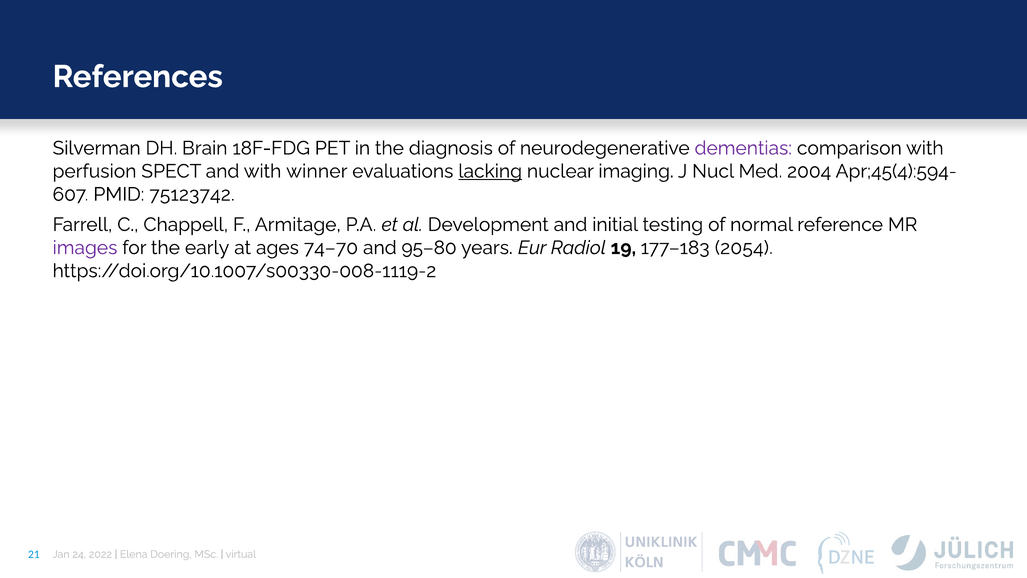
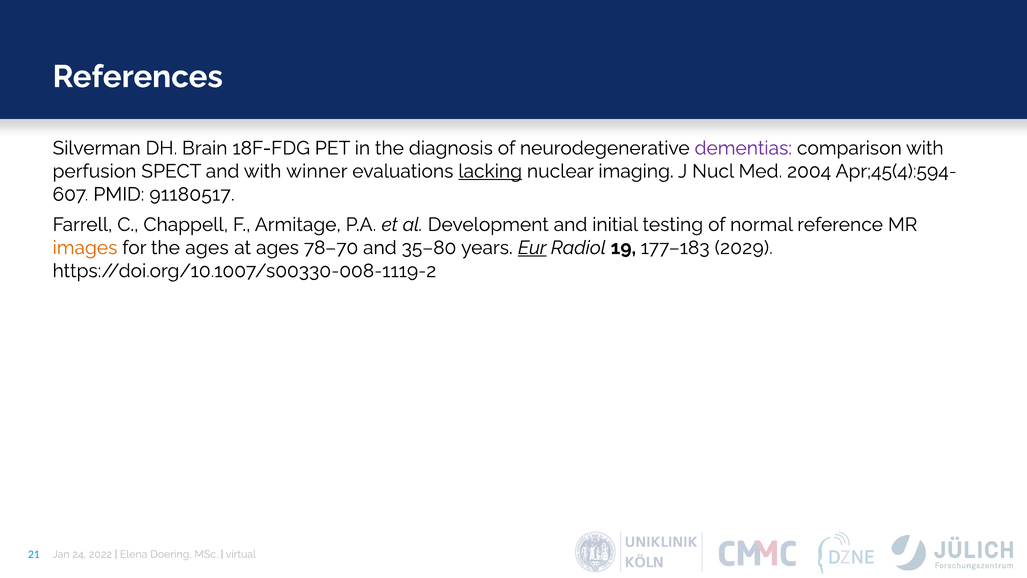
75123742: 75123742 -> 91180517
images colour: purple -> orange
the early: early -> ages
74–70: 74–70 -> 78–70
95–80: 95–80 -> 35–80
Eur underline: none -> present
2054: 2054 -> 2029
